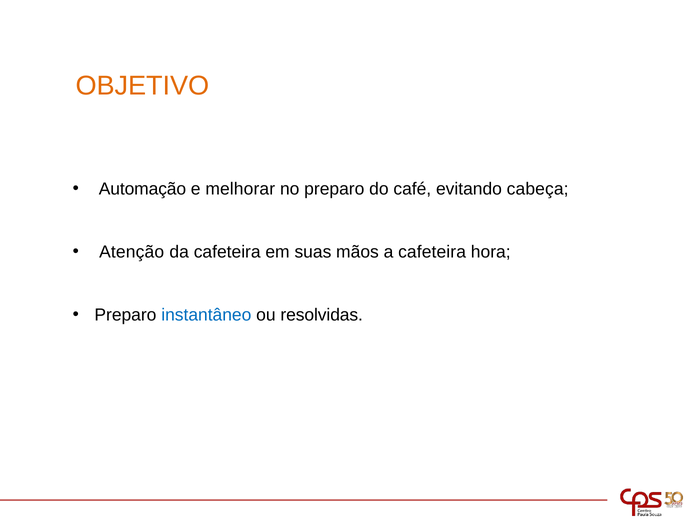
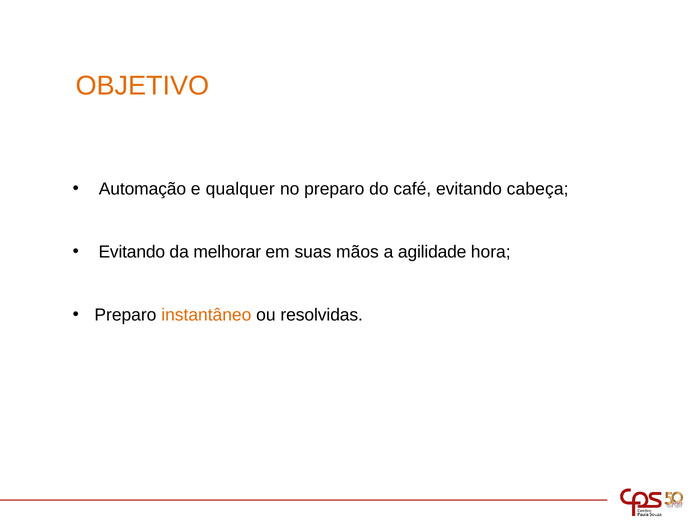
melhorar: melhorar -> qualquer
Atenção at (132, 252): Atenção -> Evitando
da cafeteira: cafeteira -> melhorar
a cafeteira: cafeteira -> agilidade
instantâneo colour: blue -> orange
